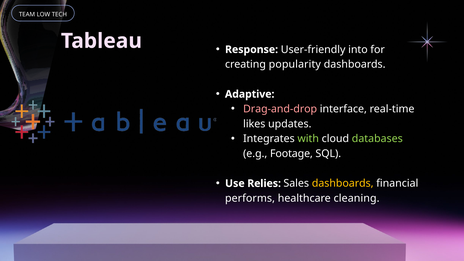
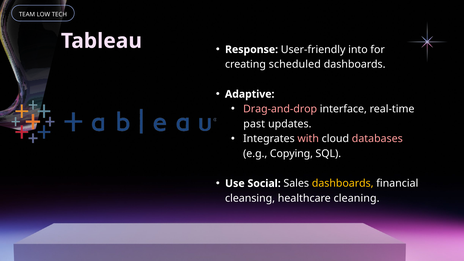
popularity: popularity -> scheduled
likes: likes -> past
with colour: light green -> pink
databases colour: light green -> pink
Footage: Footage -> Copying
Relies: Relies -> Social
performs: performs -> cleansing
